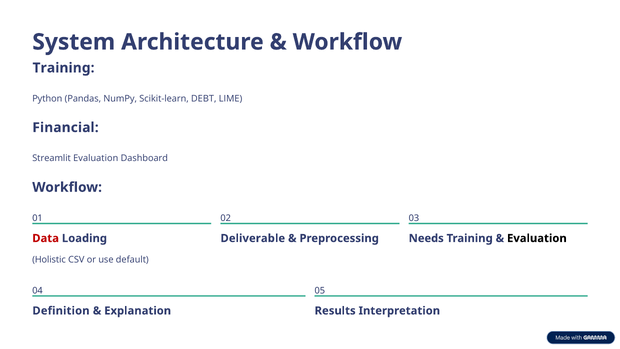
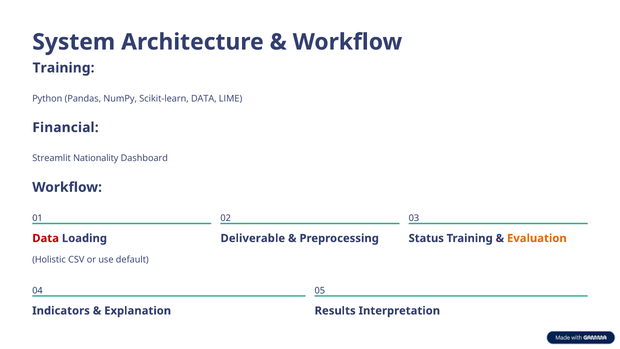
Scikit-learn DEBT: DEBT -> DATA
Streamlit Evaluation: Evaluation -> Nationality
Needs: Needs -> Status
Evaluation at (537, 238) colour: black -> orange
Definition: Definition -> Indicators
